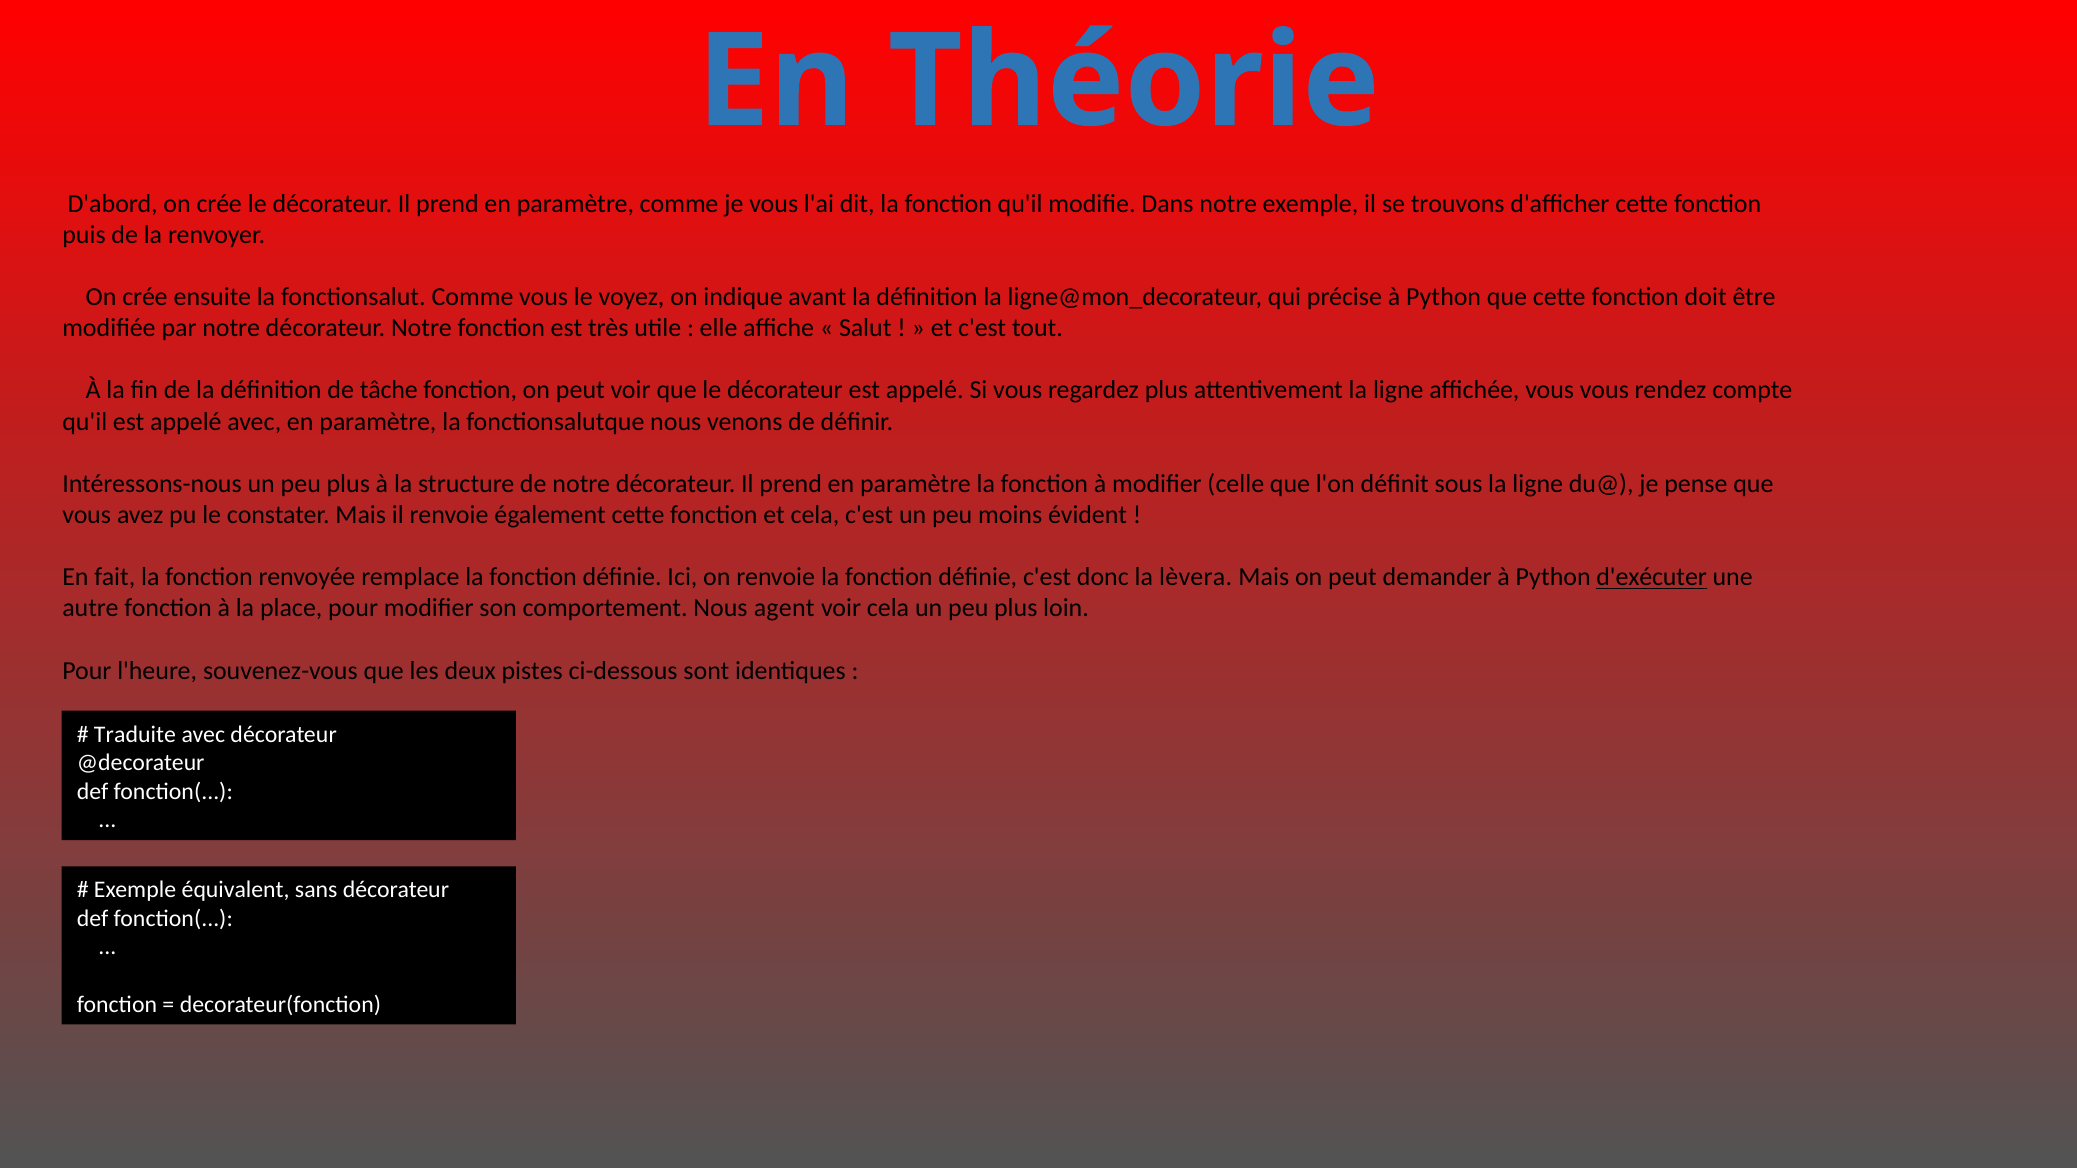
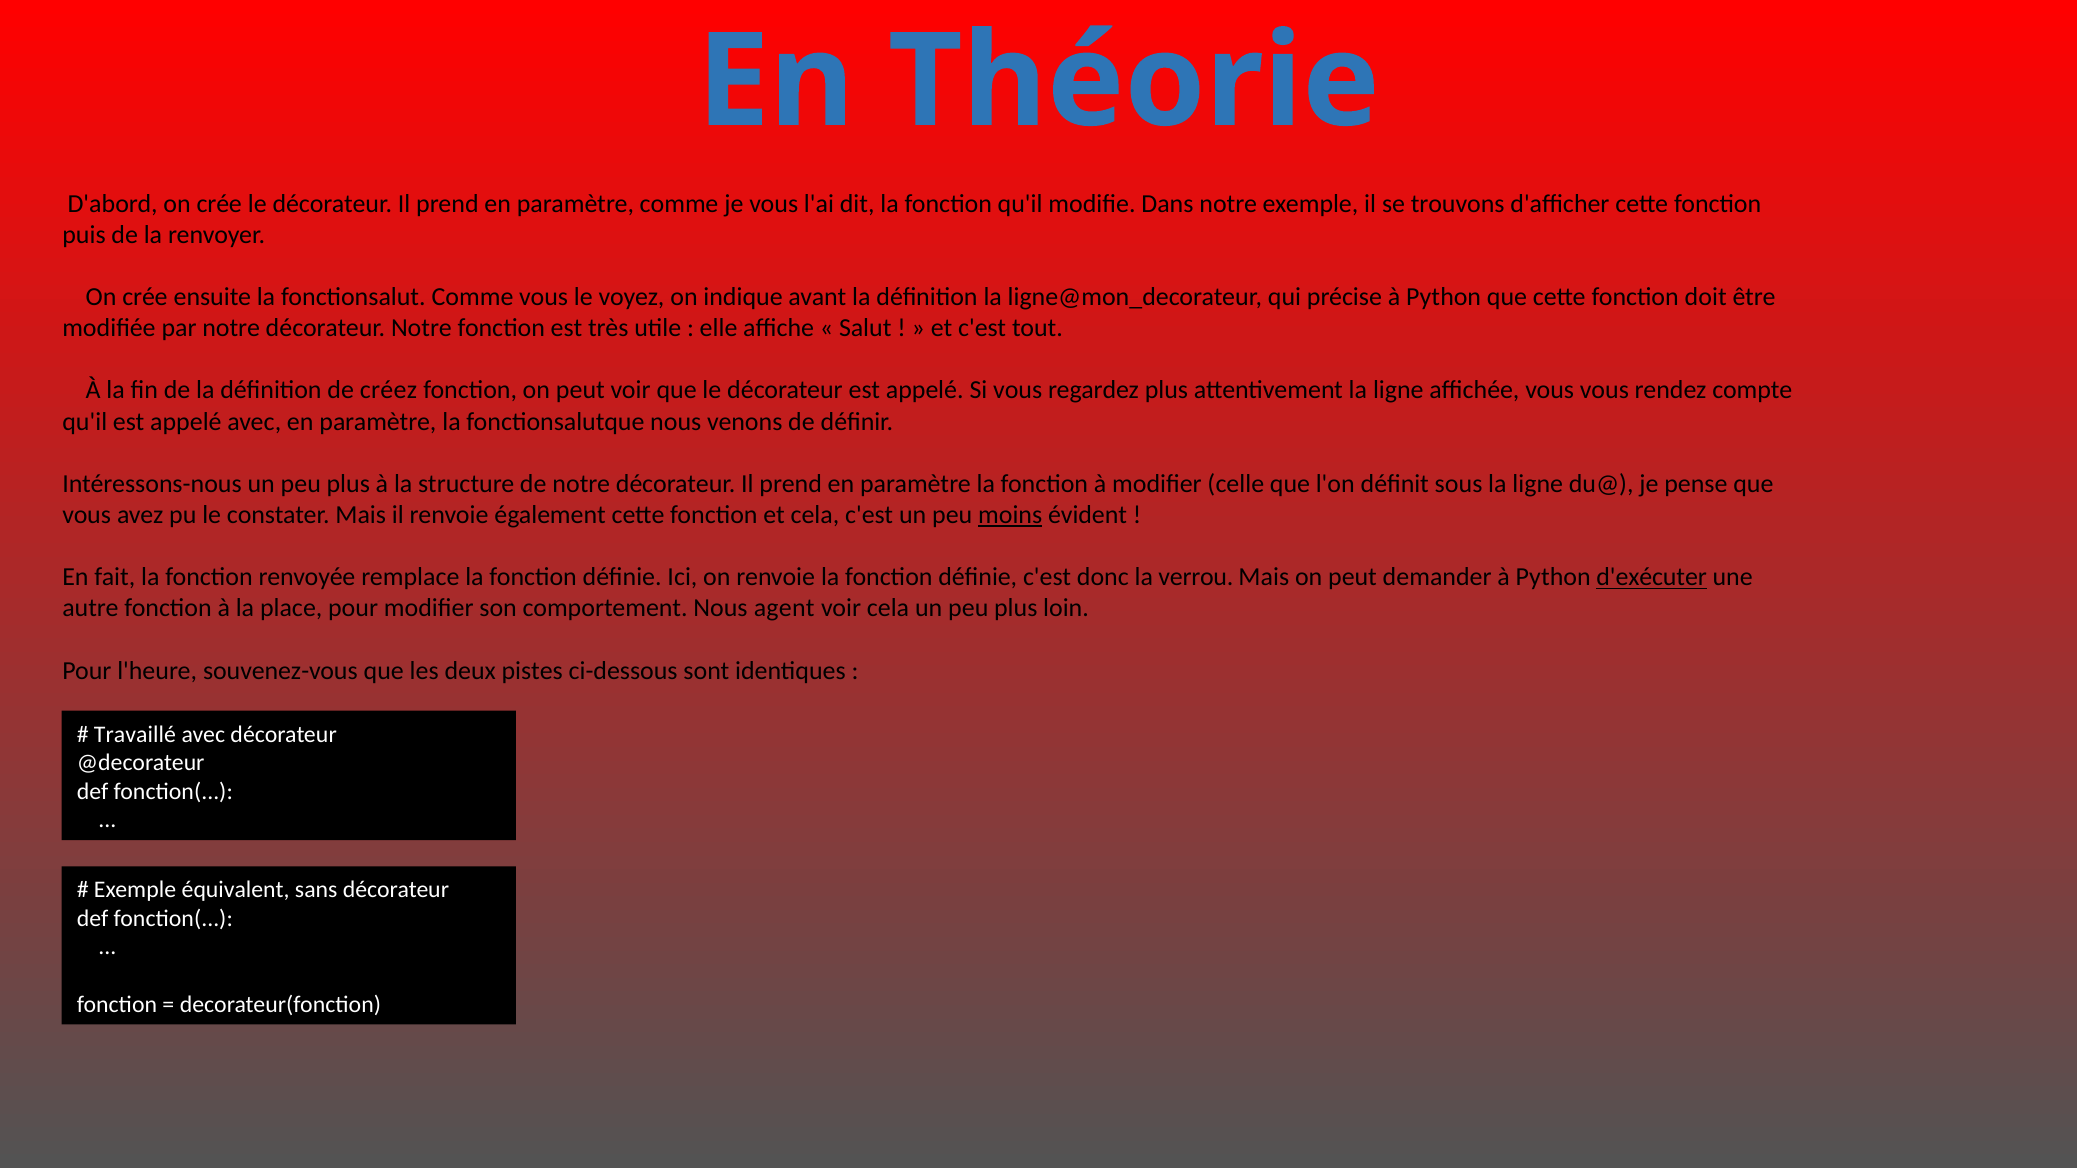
tâche: tâche -> créez
moins underline: none -> present
lèvera: lèvera -> verrou
Traduite: Traduite -> Travaillé
